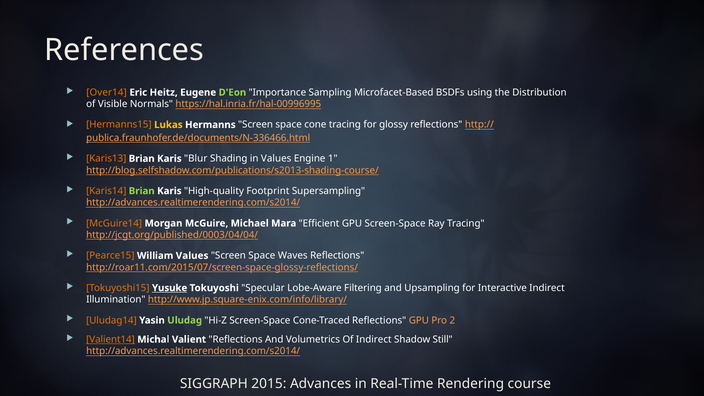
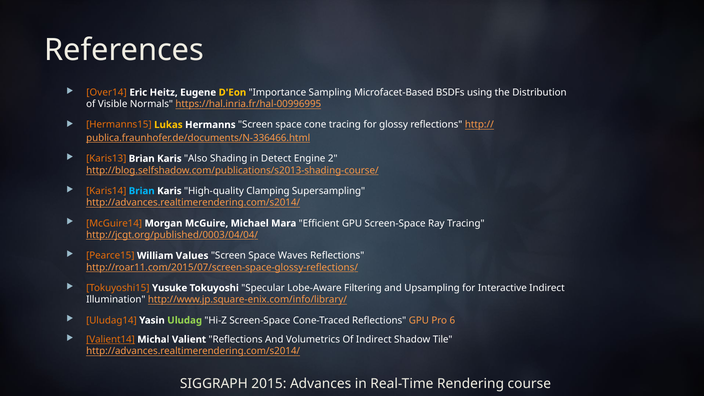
D'Eon colour: light green -> yellow
Blur: Blur -> Also
in Values: Values -> Detect
1: 1 -> 2
Brian at (142, 191) colour: light green -> light blue
Footprint: Footprint -> Clamping
Yusuke underline: present -> none
2: 2 -> 6
Still: Still -> Tile
